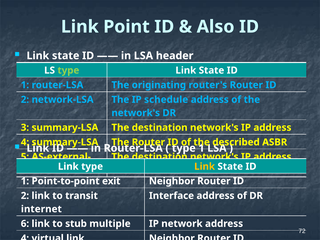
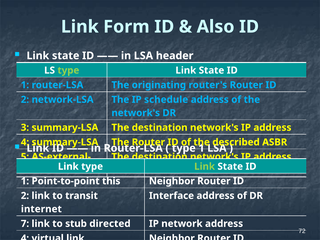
Point: Point -> Form
Link at (205, 166) colour: yellow -> light green
exit: exit -> this
6: 6 -> 7
multiple: multiple -> directed
